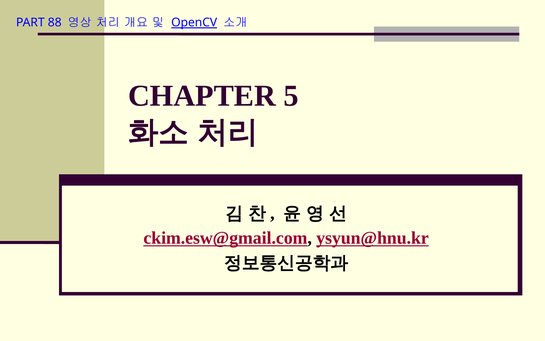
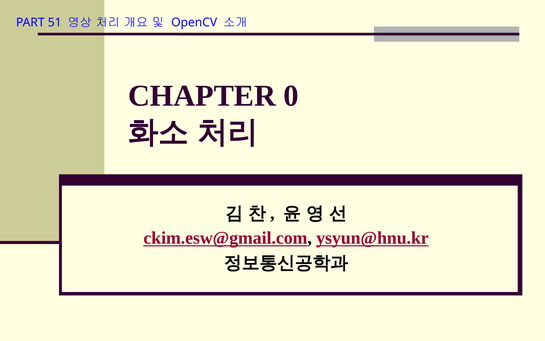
88: 88 -> 51
OpenCV underline: present -> none
5: 5 -> 0
